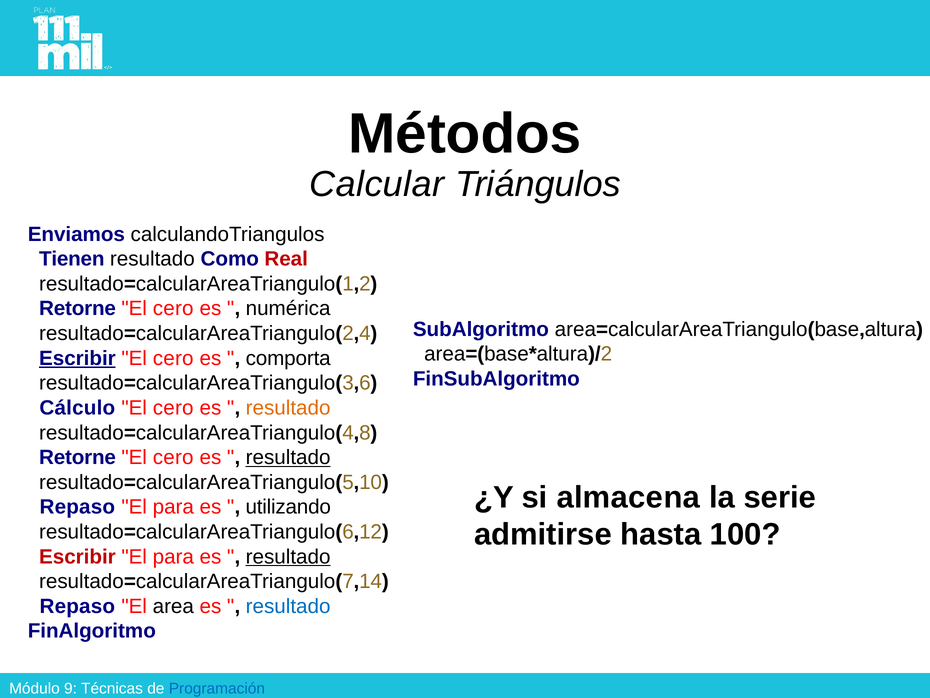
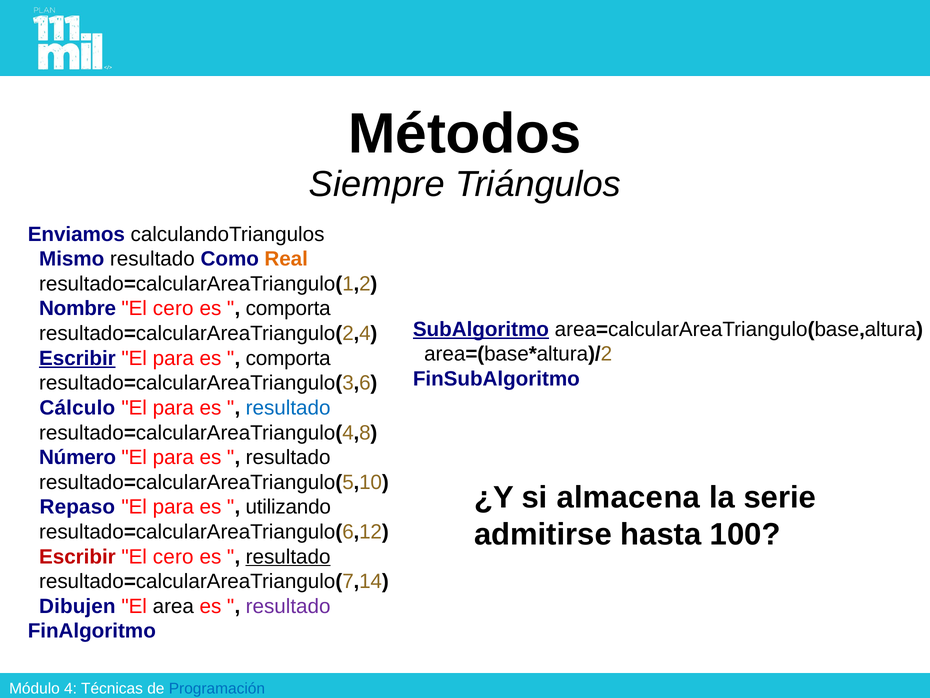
Calcular: Calcular -> Siempre
Tienen: Tienen -> Mismo
Real colour: red -> orange
Retorne at (78, 308): Retorne -> Nombre
numérica at (288, 308): numérica -> comporta
SubAlgoritmo underline: none -> present
cero at (173, 358): cero -> para
cero at (173, 408): cero -> para
resultado at (288, 408) colour: orange -> blue
Retorne at (78, 457): Retorne -> Número
cero at (173, 457): cero -> para
resultado at (288, 457) underline: present -> none
para at (173, 556): para -> cero
Repaso at (77, 606): Repaso -> Dibujen
resultado at (288, 606) colour: blue -> purple
9: 9 -> 4
